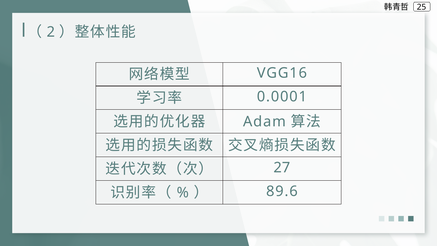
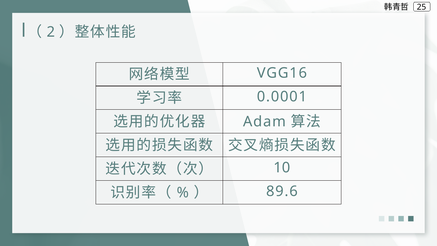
27: 27 -> 10
